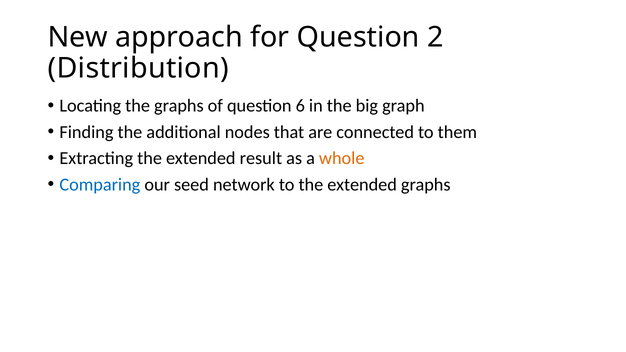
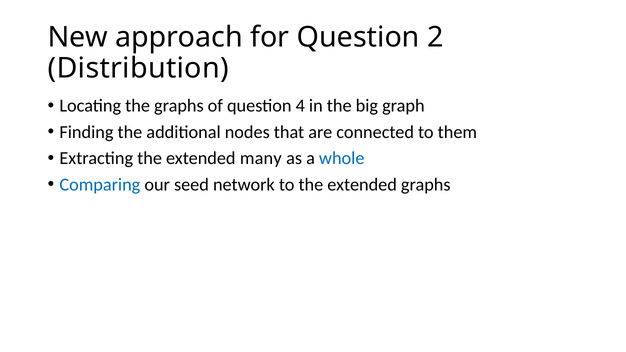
6: 6 -> 4
result: result -> many
whole colour: orange -> blue
